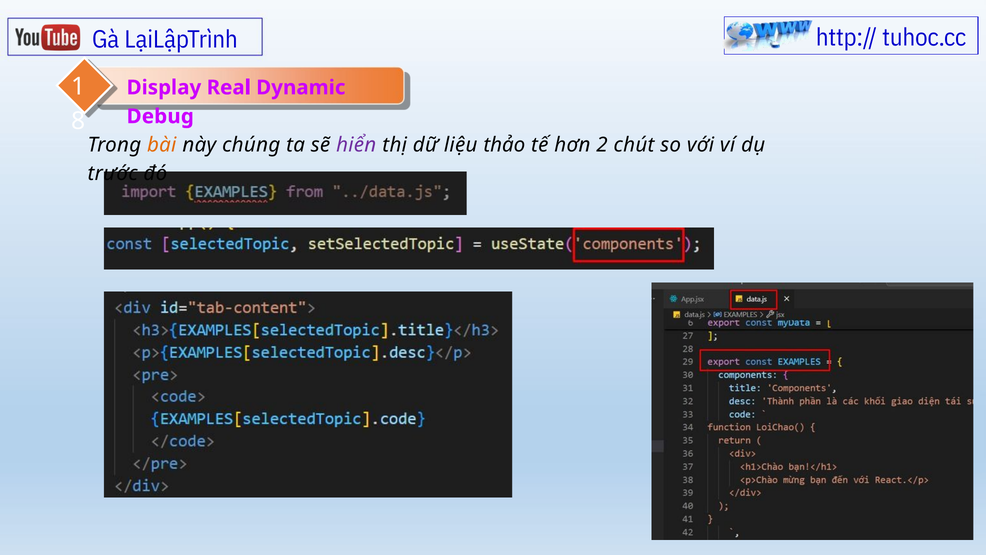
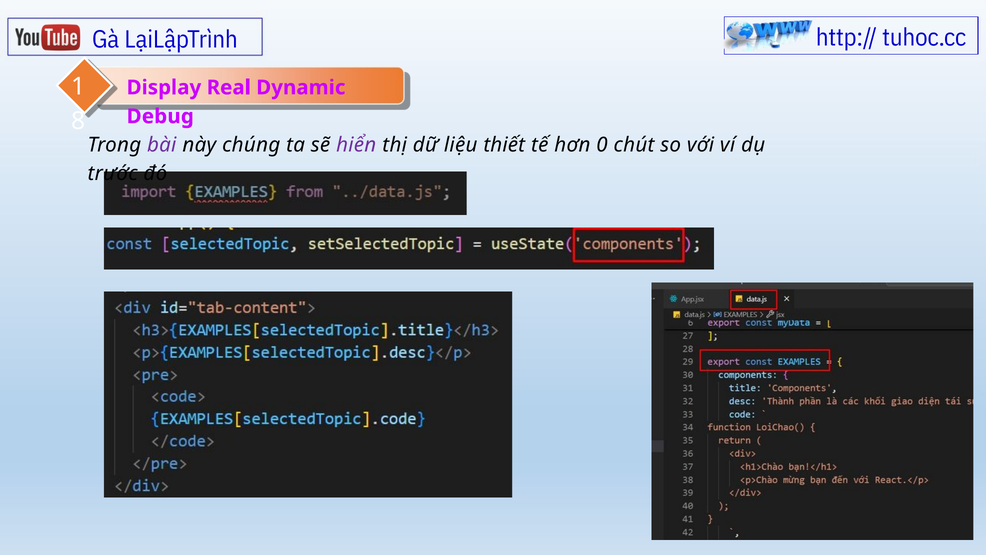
bài colour: orange -> purple
thảo: thảo -> thiết
2: 2 -> 0
